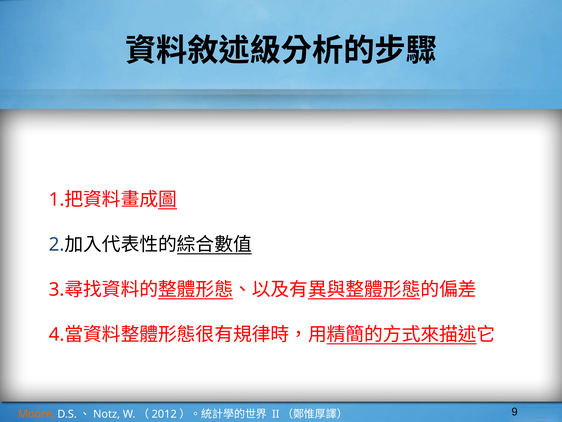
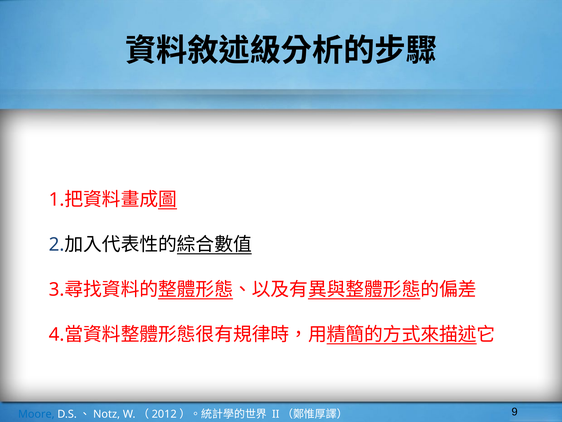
Moore colour: orange -> blue
